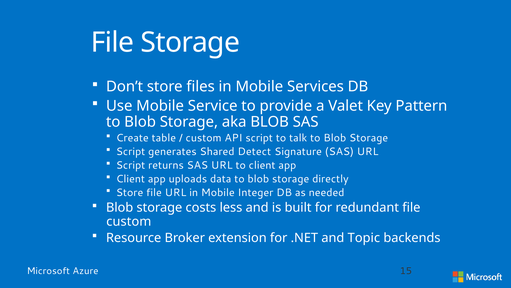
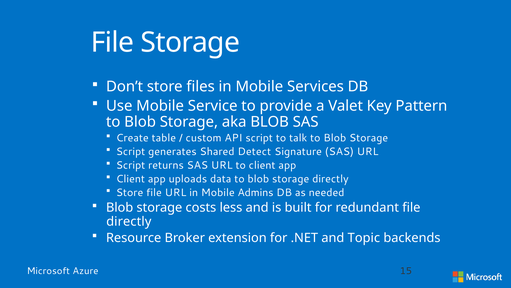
Integer: Integer -> Admins
custom at (129, 221): custom -> directly
